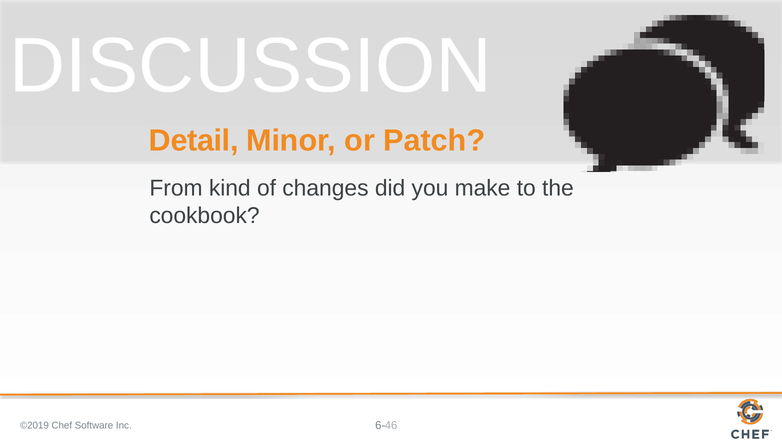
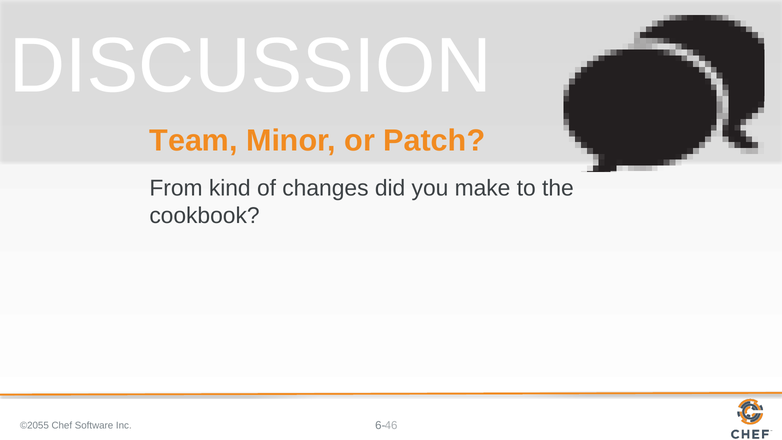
Detail: Detail -> Team
©2019: ©2019 -> ©2055
